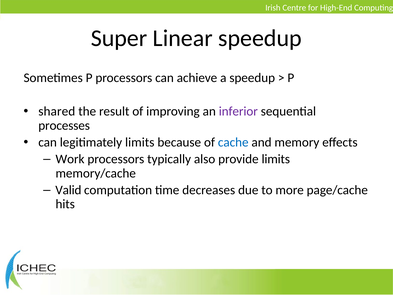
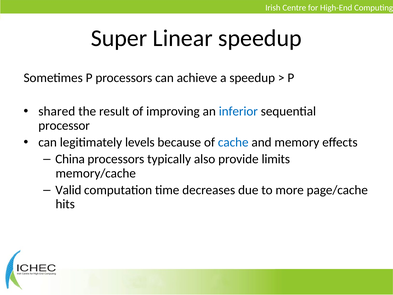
inferior colour: purple -> blue
processes: processes -> processor
legitimately limits: limits -> levels
Work: Work -> China
